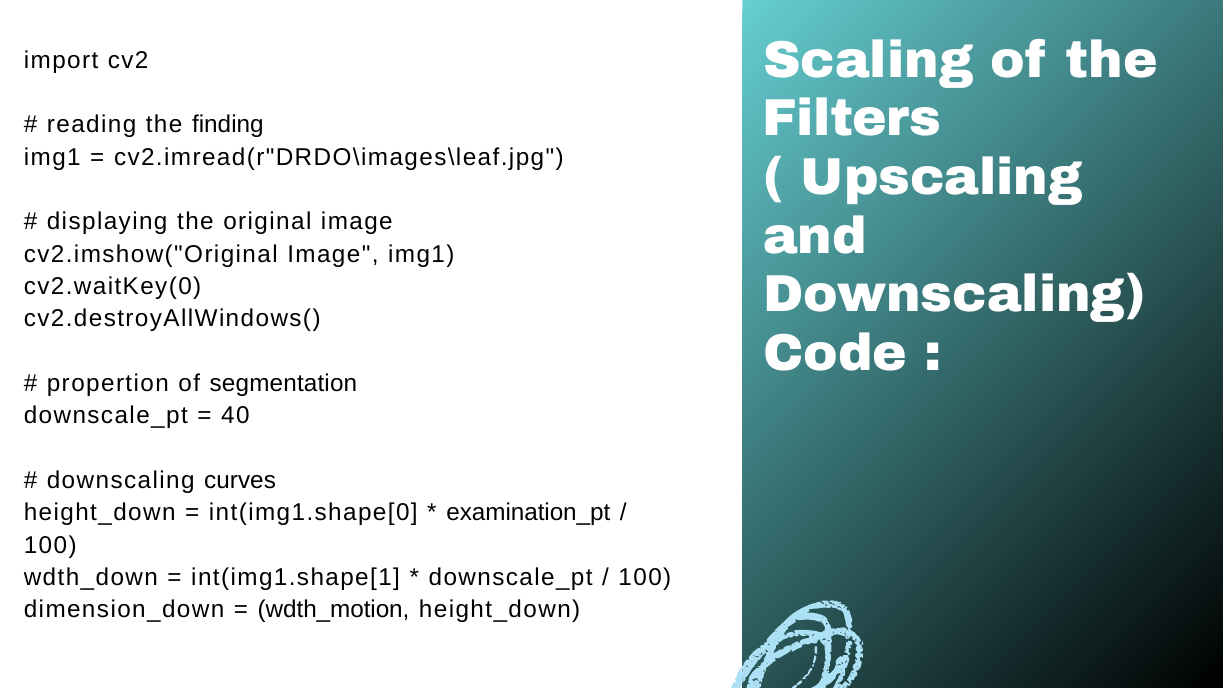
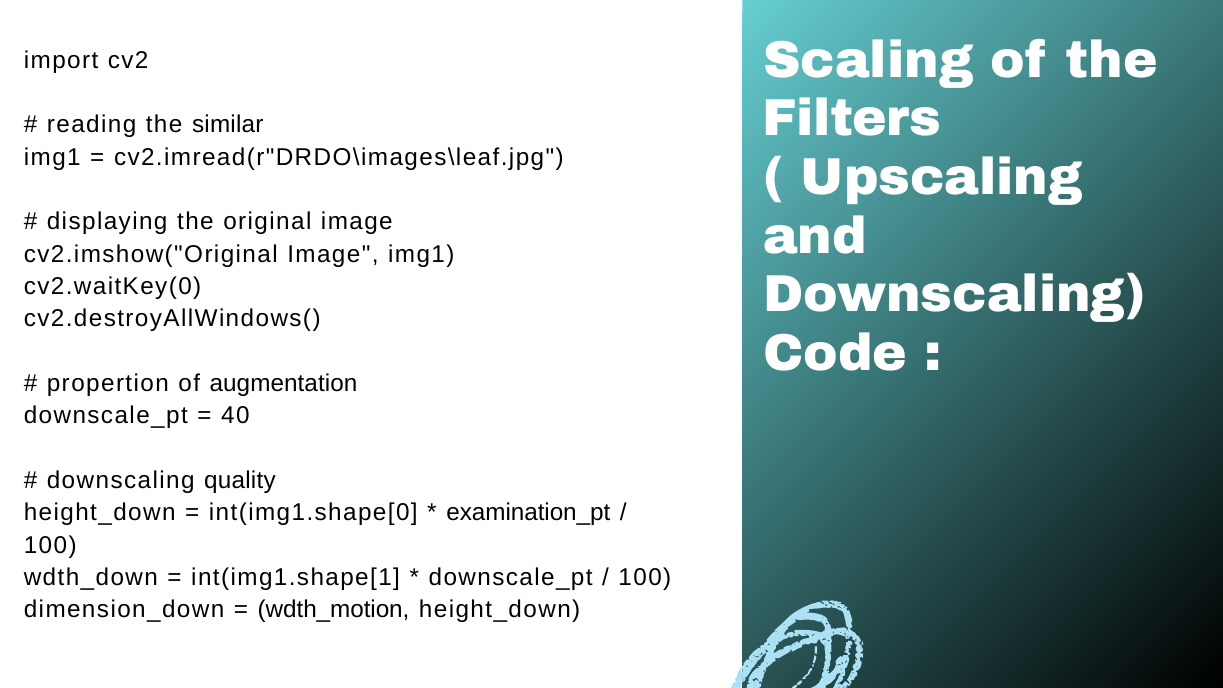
finding: finding -> similar
segmentation: segmentation -> augmentation
curves: curves -> quality
